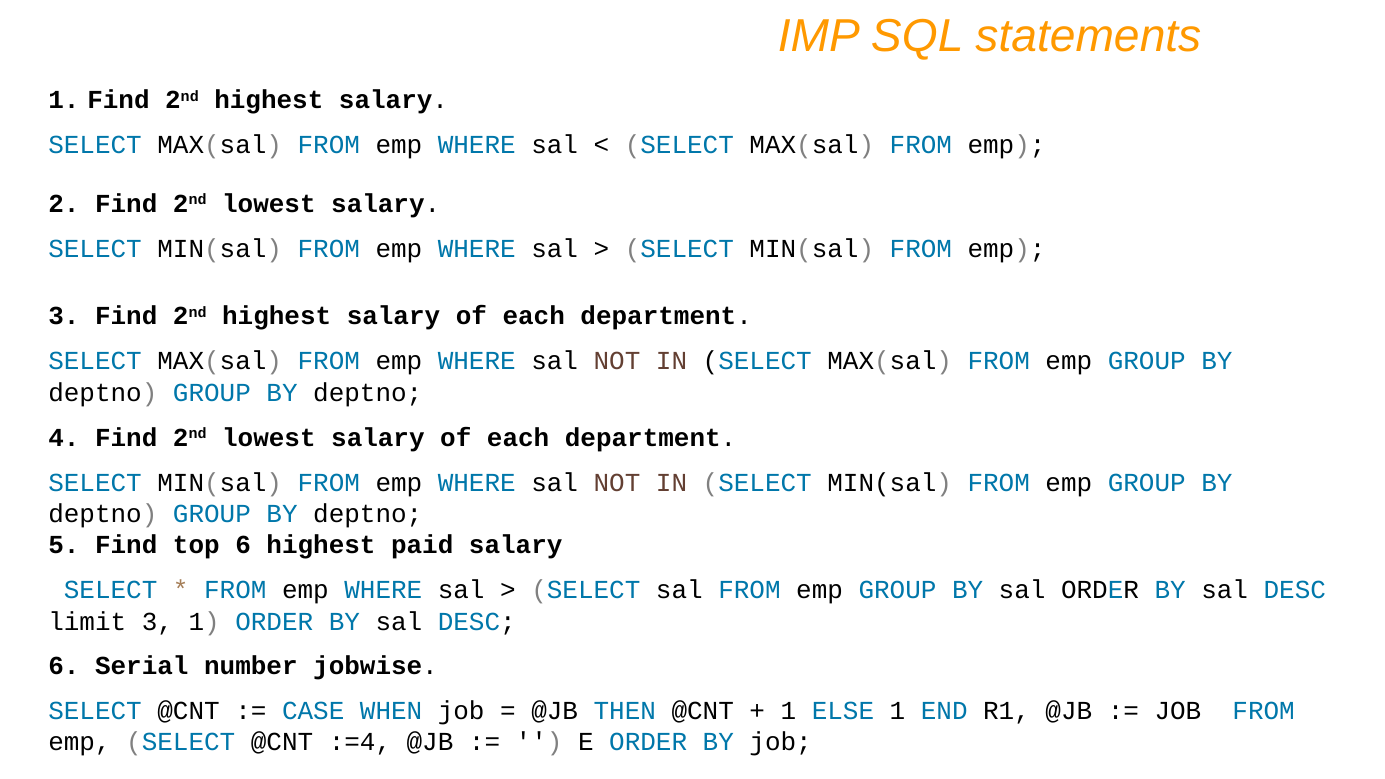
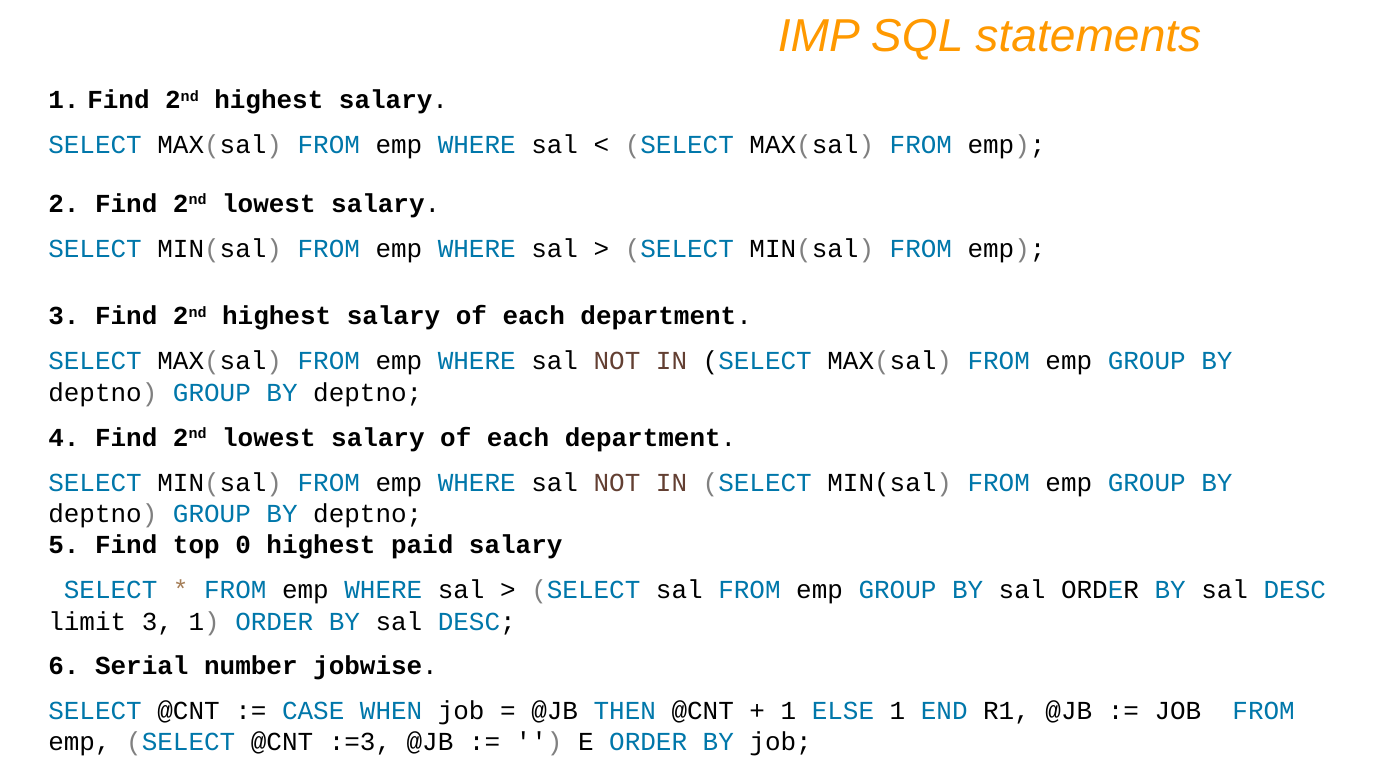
top 6: 6 -> 0
:=4: :=4 -> :=3
